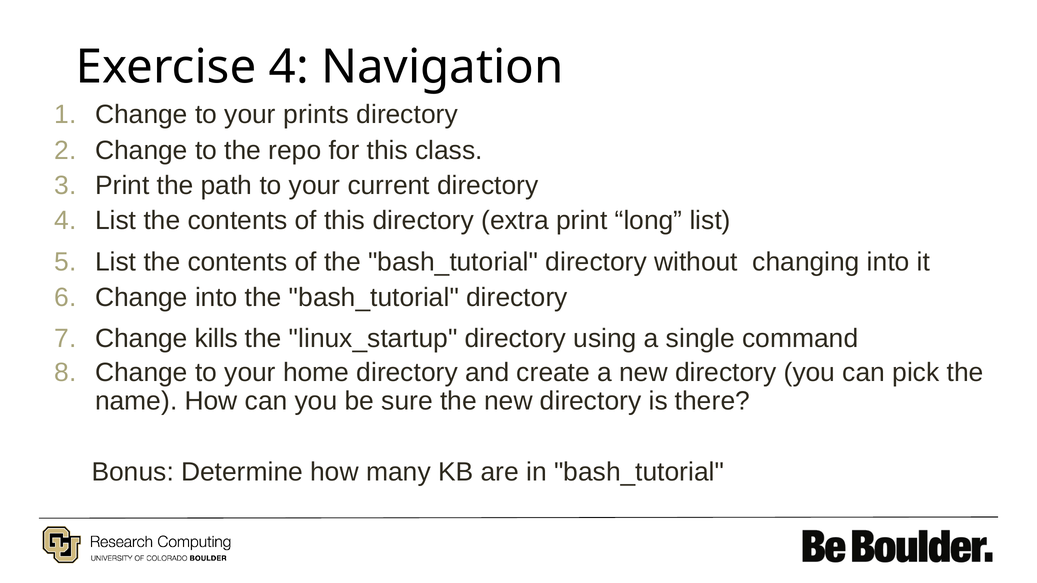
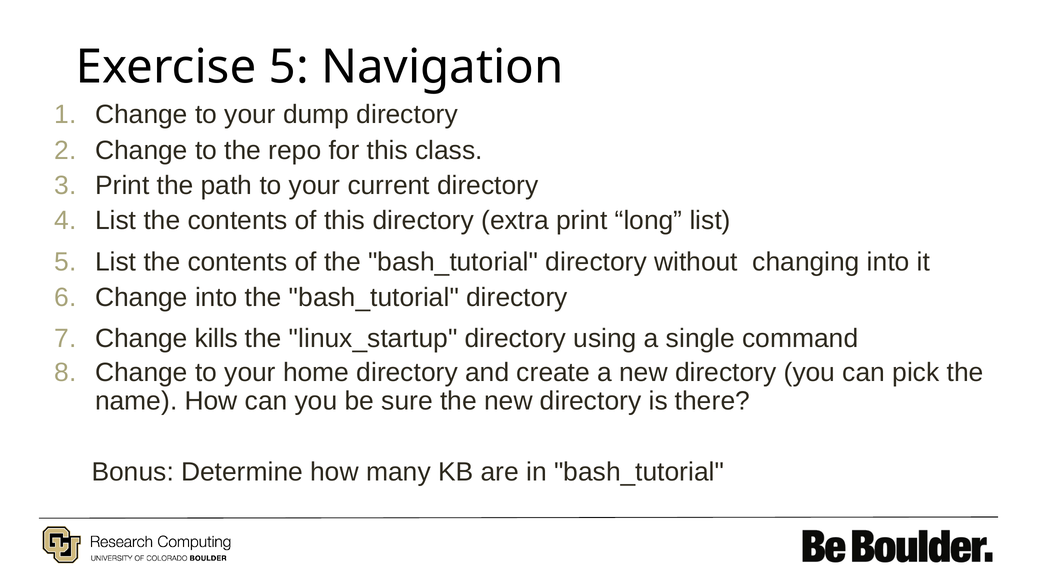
Exercise 4: 4 -> 5
prints: prints -> dump
